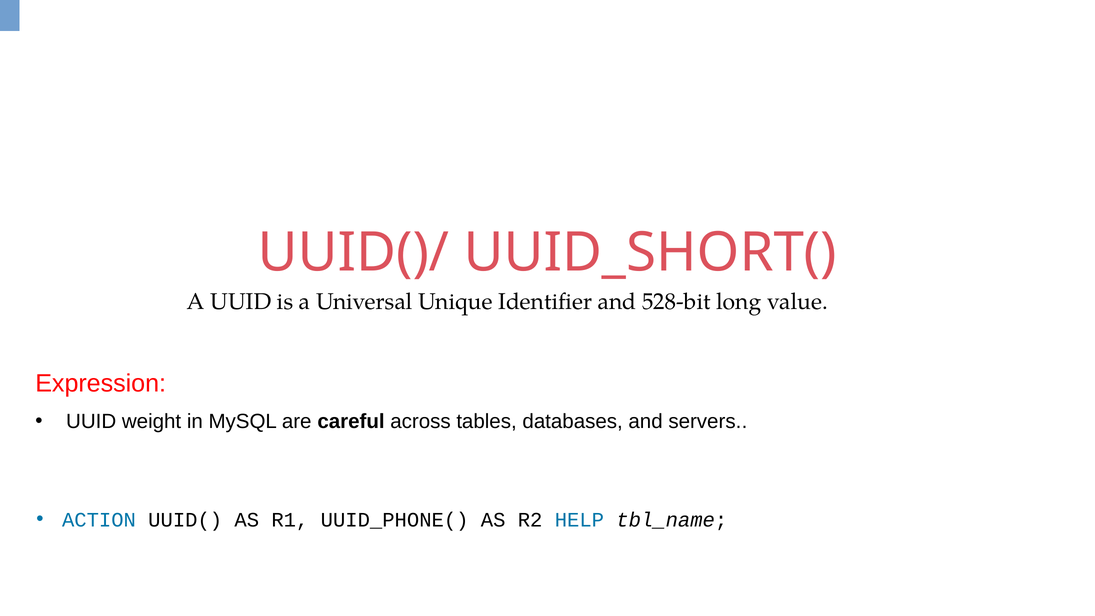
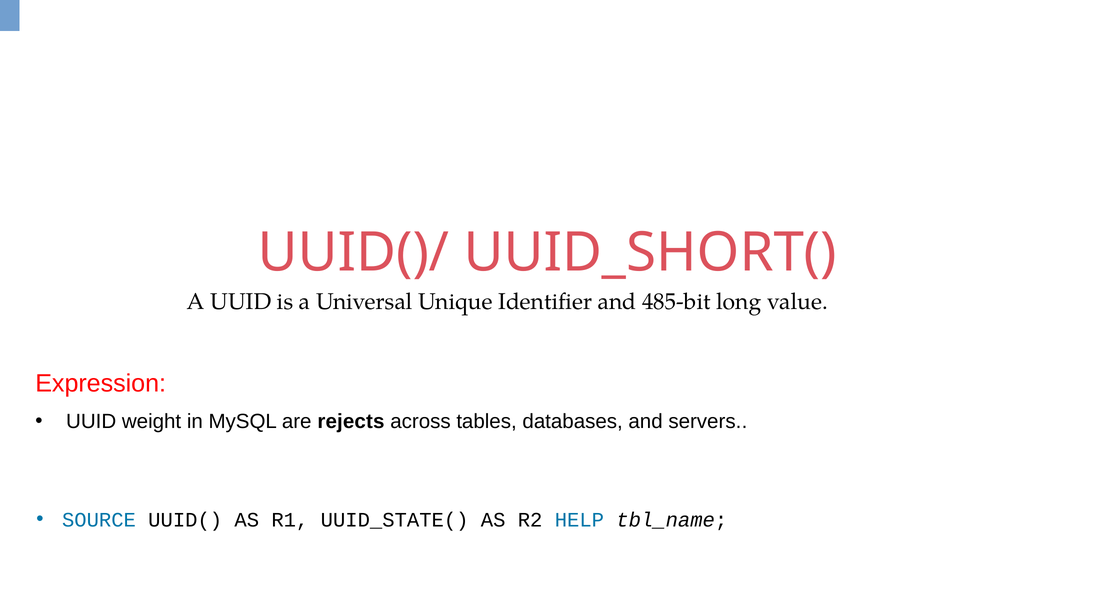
528-bit: 528-bit -> 485-bit
careful: careful -> rejects
ACTION: ACTION -> SOURCE
UUID_PHONE(: UUID_PHONE( -> UUID_STATE(
